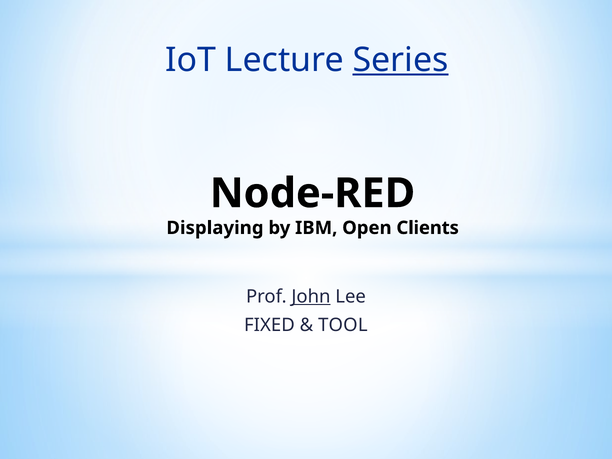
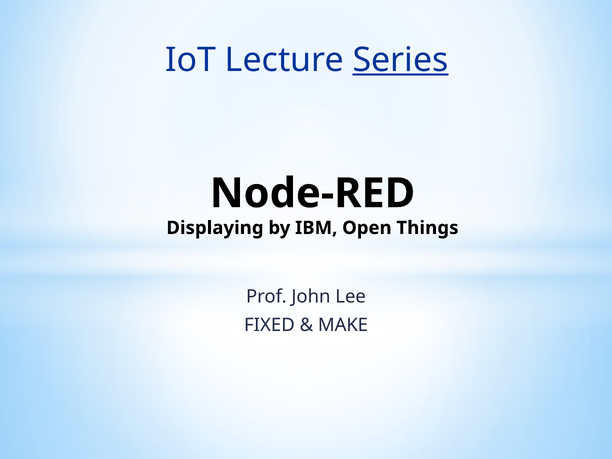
Clients: Clients -> Things
John underline: present -> none
TOOL: TOOL -> MAKE
